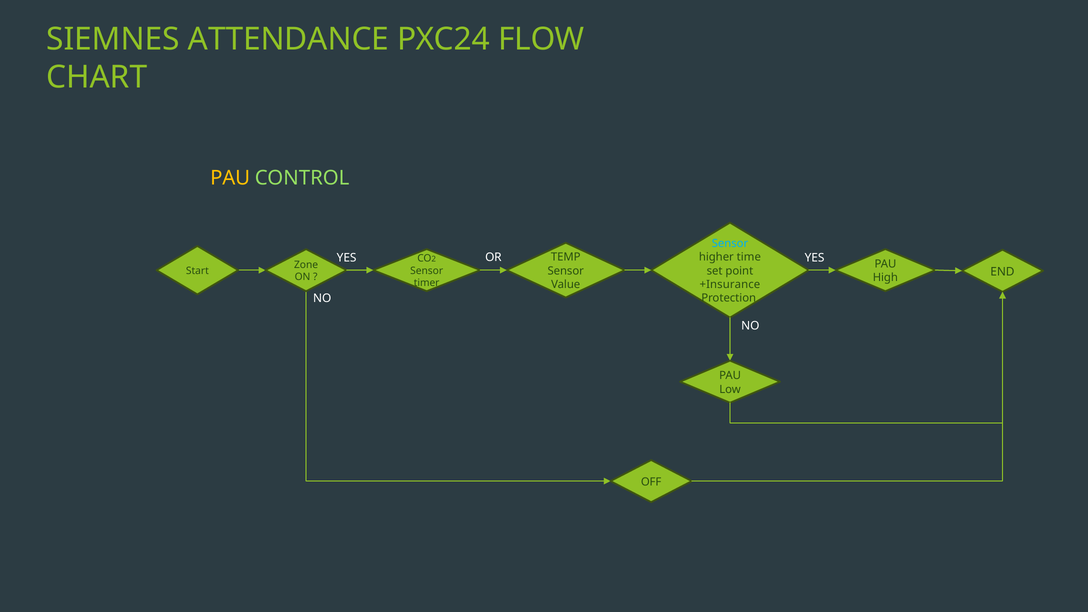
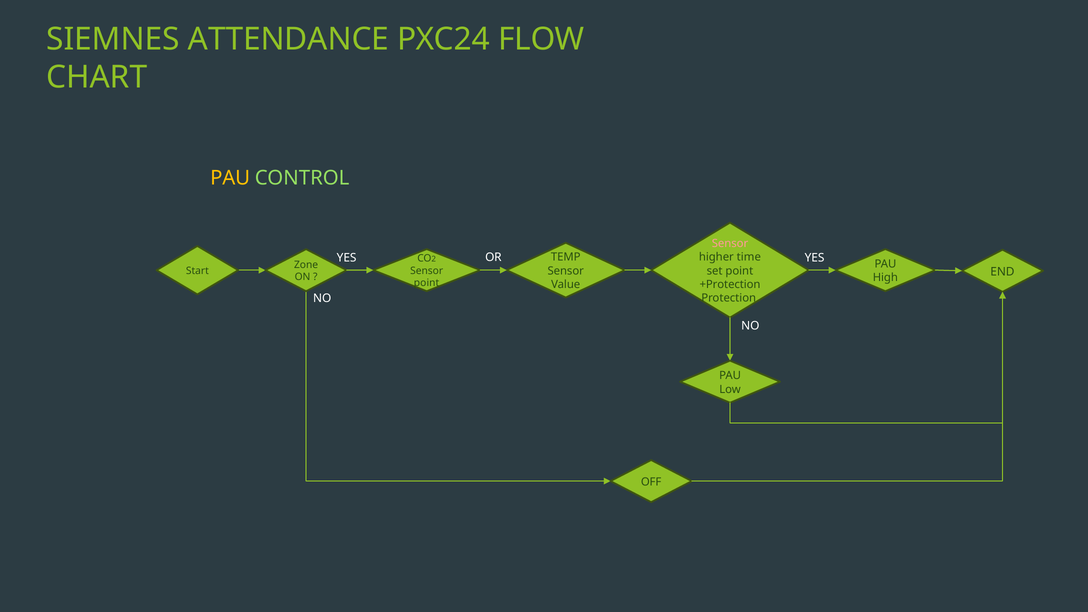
Sensor at (730, 244) colour: light blue -> pink
timer at (427, 283): timer -> point
+Insurance: +Insurance -> +Protection
